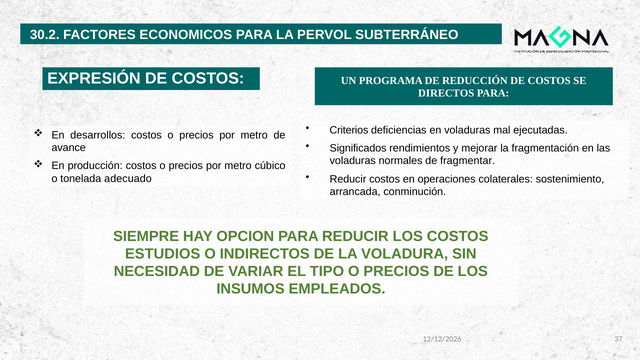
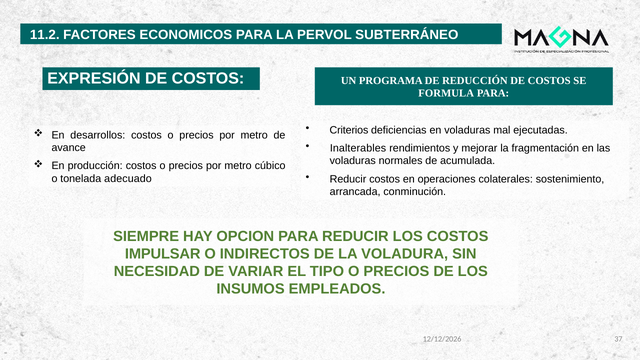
30.2: 30.2 -> 11.2
DIRECTOS: DIRECTOS -> FORMULA
Significados: Significados -> Inalterables
fragmentar: fragmentar -> acumulada
ESTUDIOS: ESTUDIOS -> IMPULSAR
